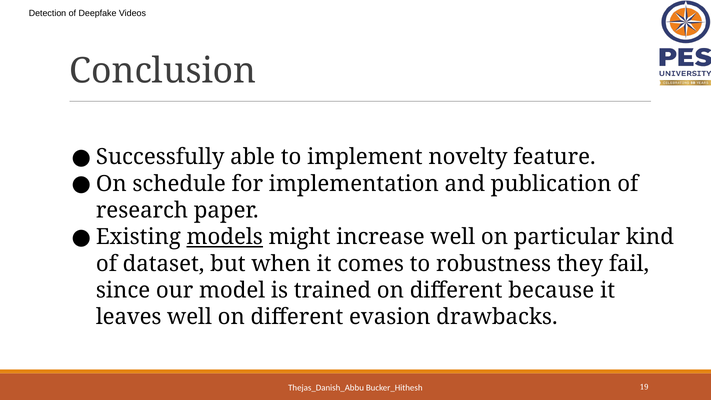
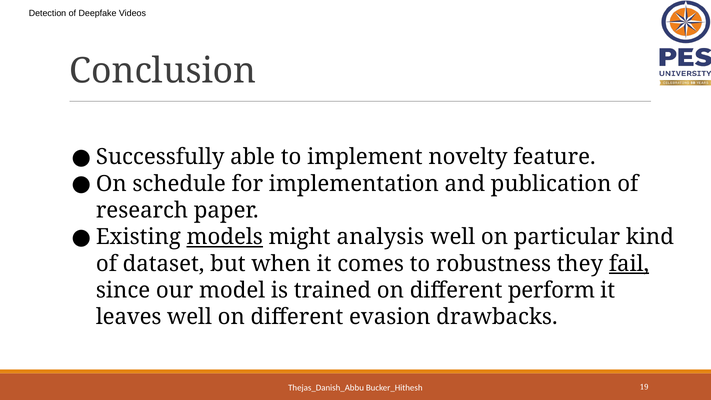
increase: increase -> analysis
fail underline: none -> present
because: because -> perform
